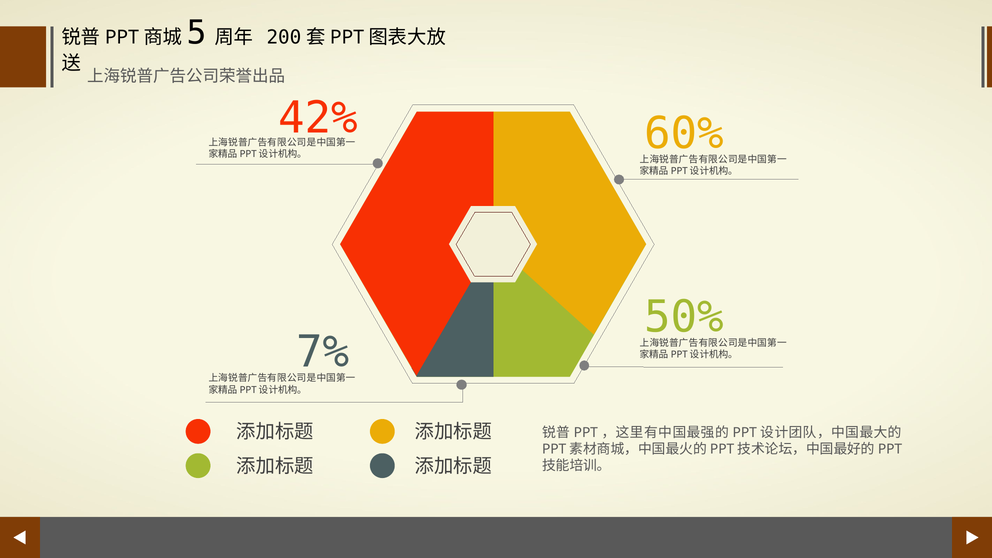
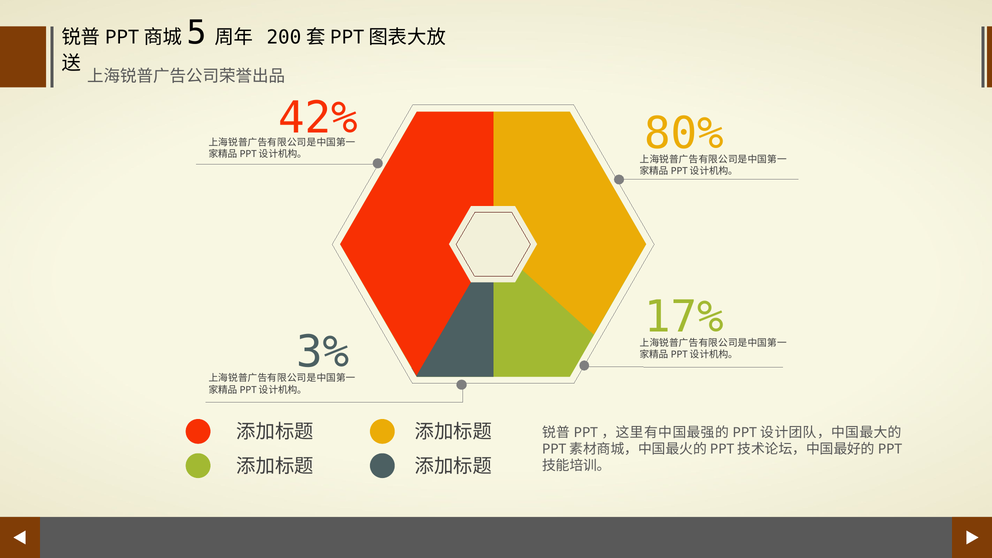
60%: 60% -> 80%
50%: 50% -> 17%
7%: 7% -> 3%
